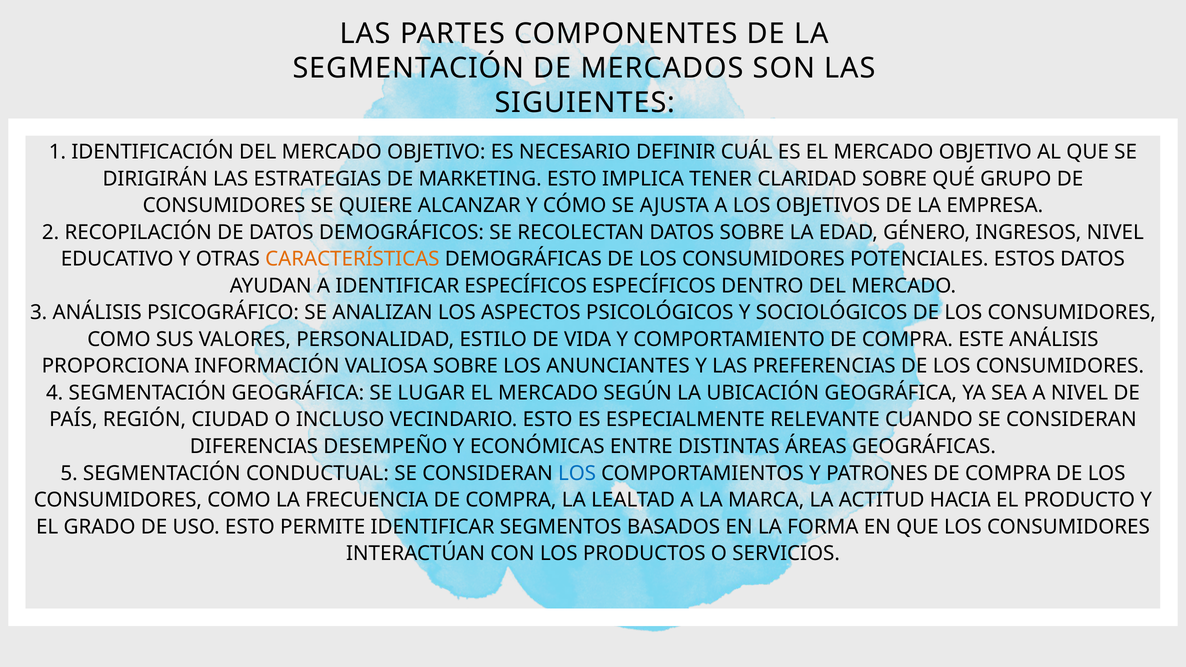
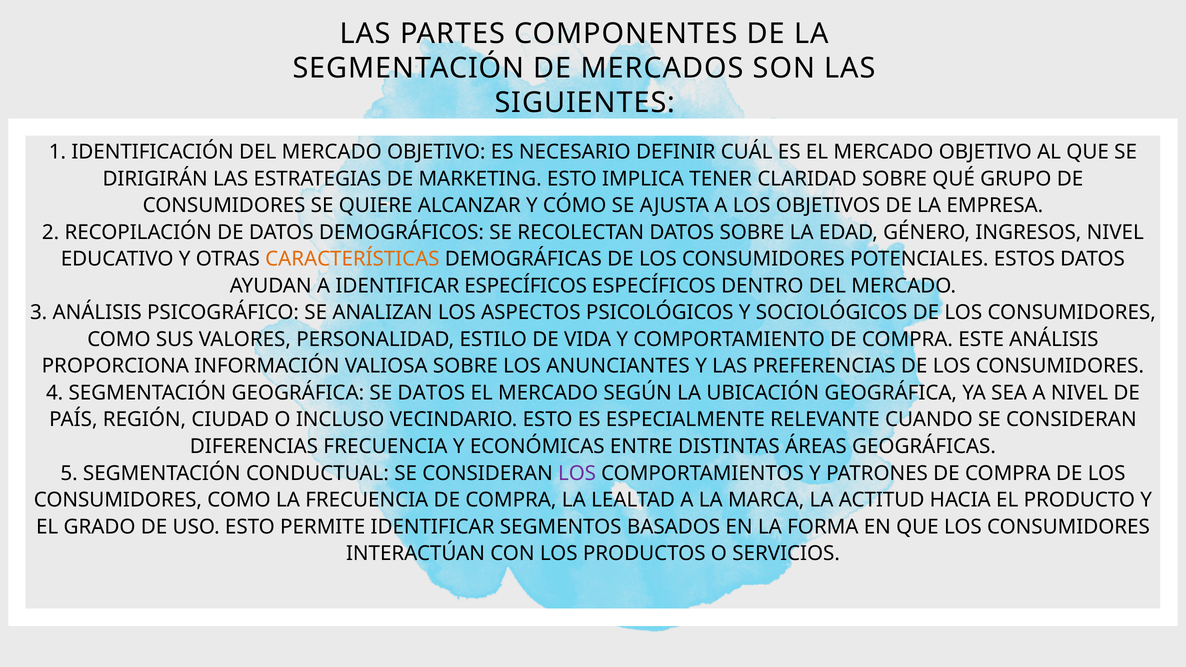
SE LUGAR: LUGAR -> DATOS
DIFERENCIAS DESEMPEÑO: DESEMPEÑO -> FRECUENCIA
LOS at (577, 473) colour: blue -> purple
